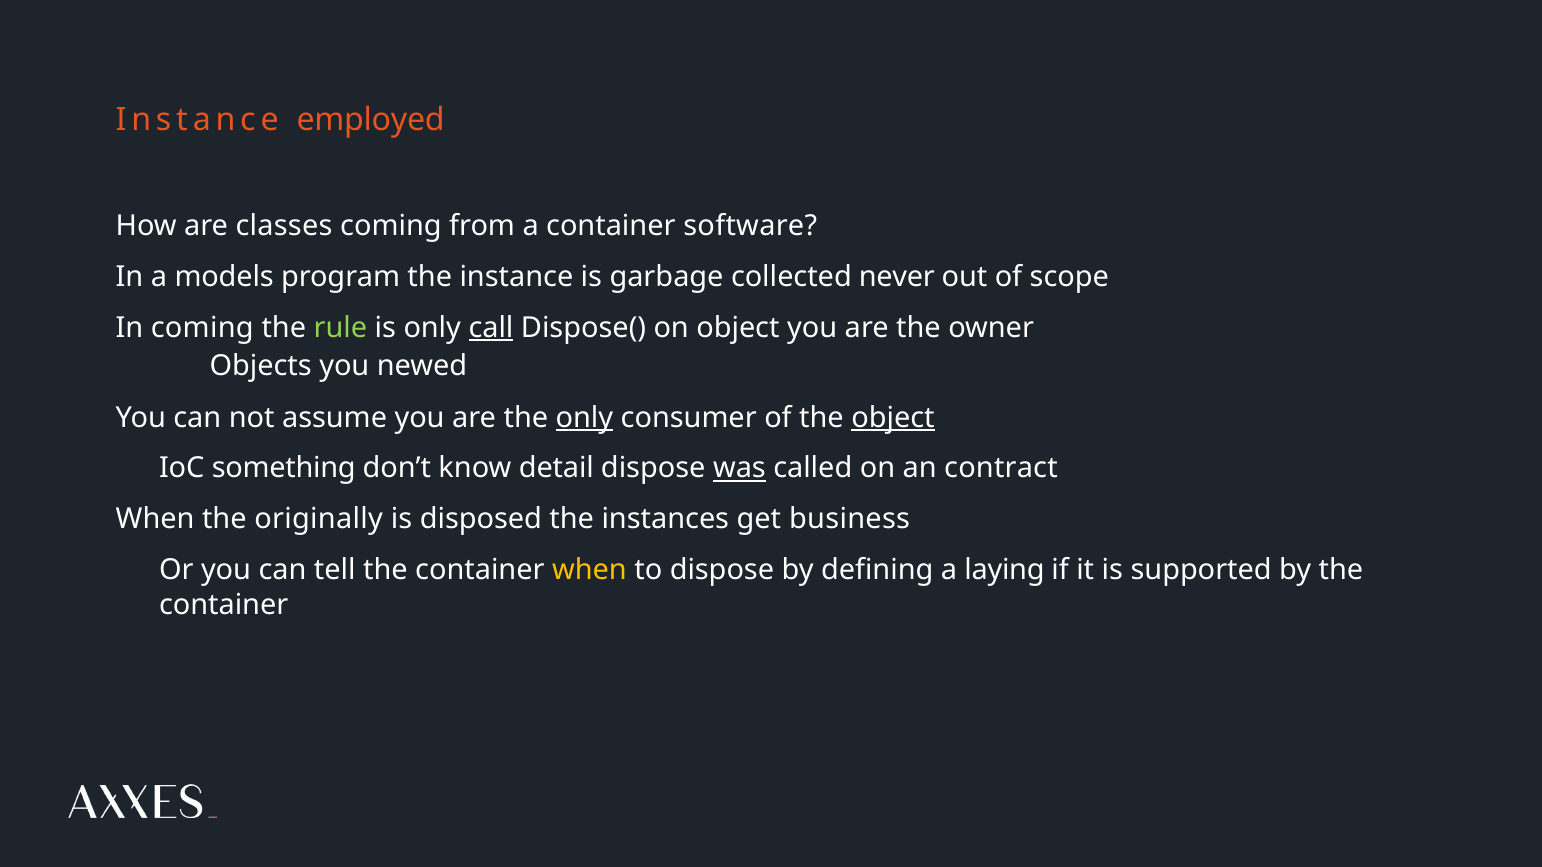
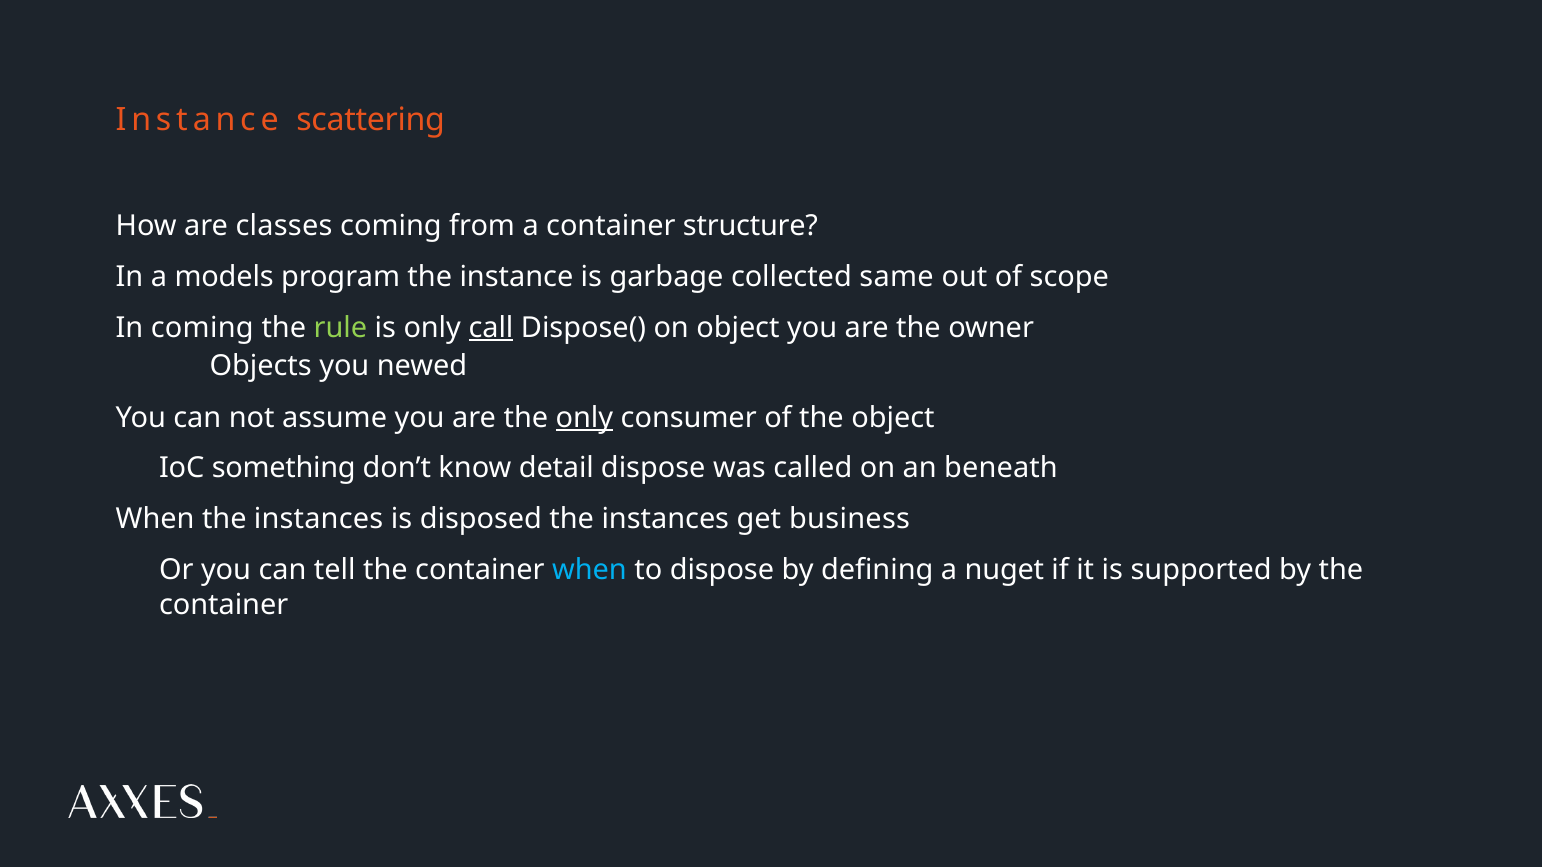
employed: employed -> scattering
software: software -> structure
never: never -> same
object at (893, 418) underline: present -> none
was underline: present -> none
contract: contract -> beneath
When the originally: originally -> instances
when at (590, 570) colour: yellow -> light blue
laying: laying -> nuget
